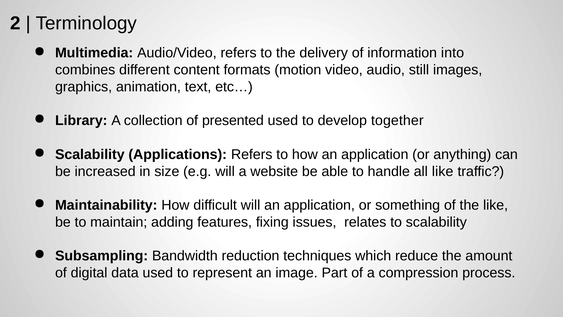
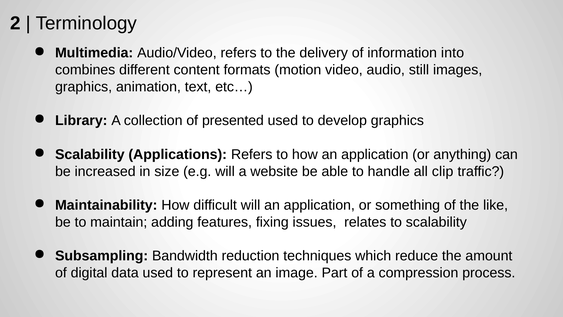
develop together: together -> graphics
all like: like -> clip
